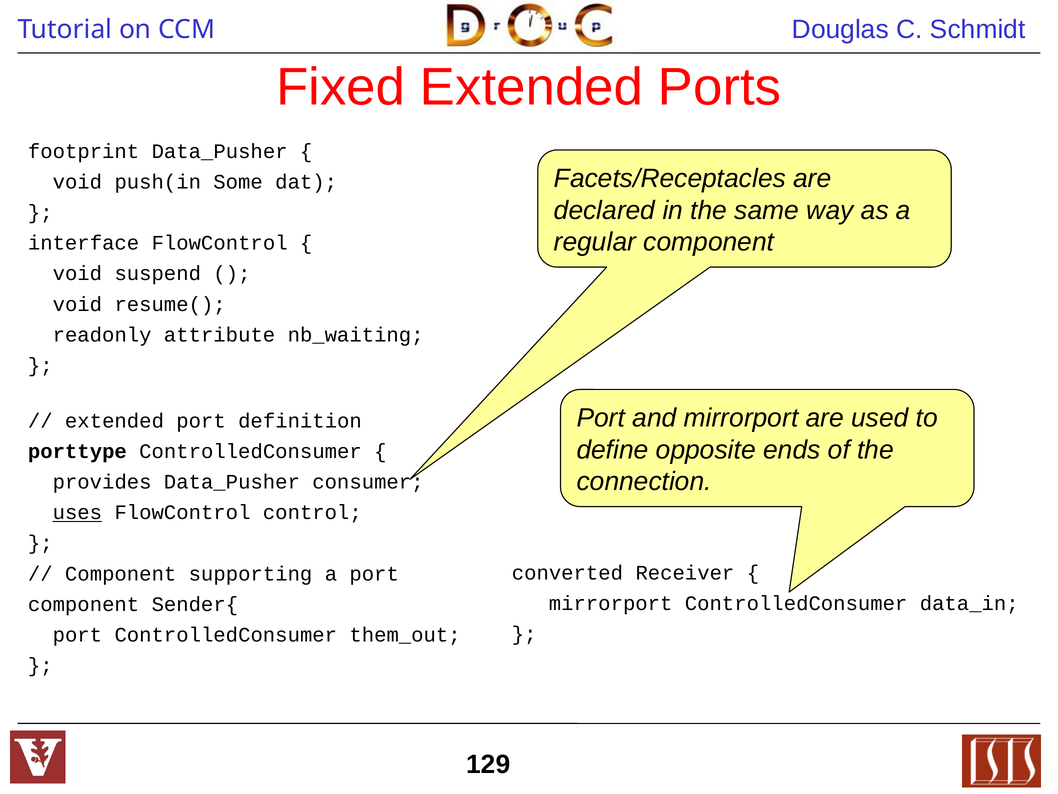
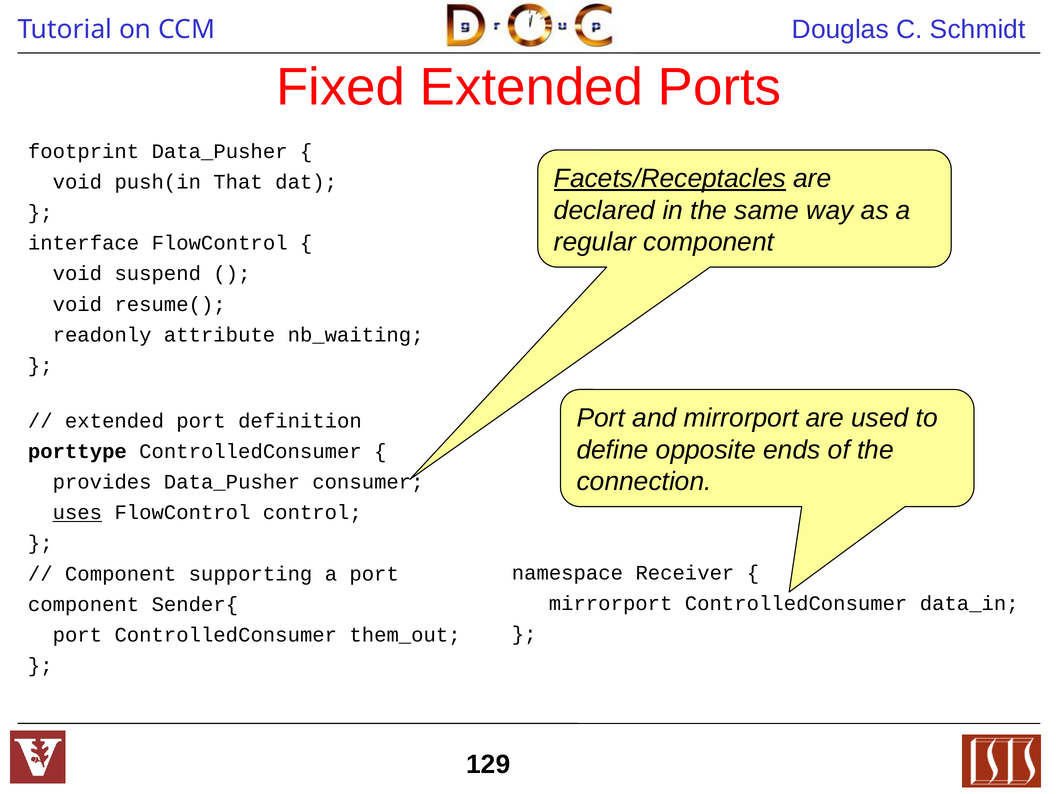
Facets/Receptacles underline: none -> present
Some: Some -> That
converted: converted -> namespace
